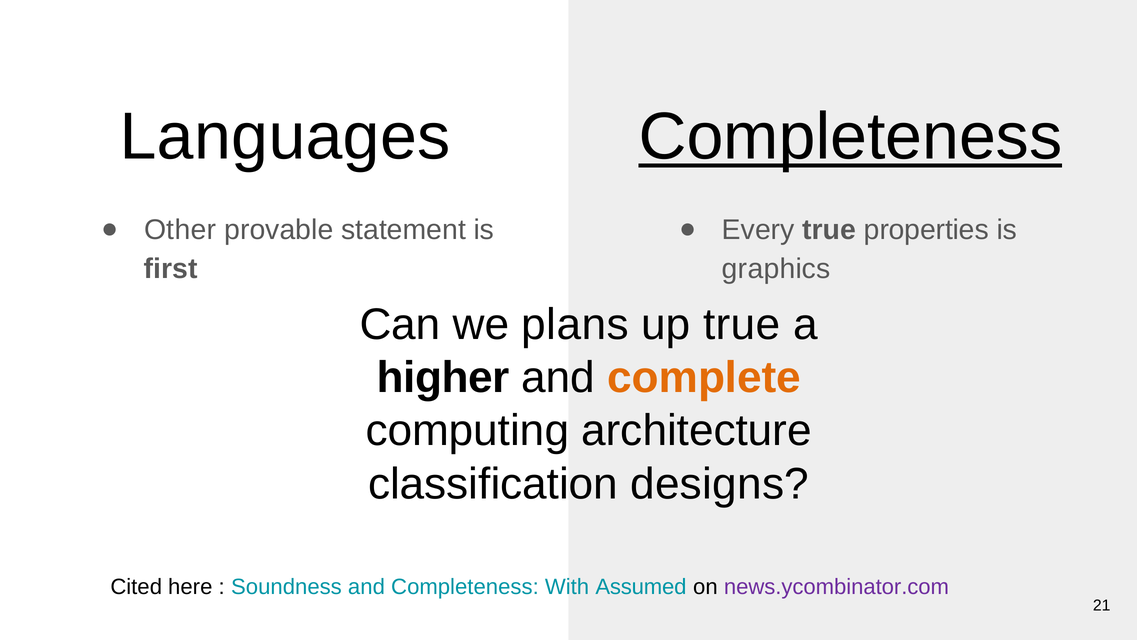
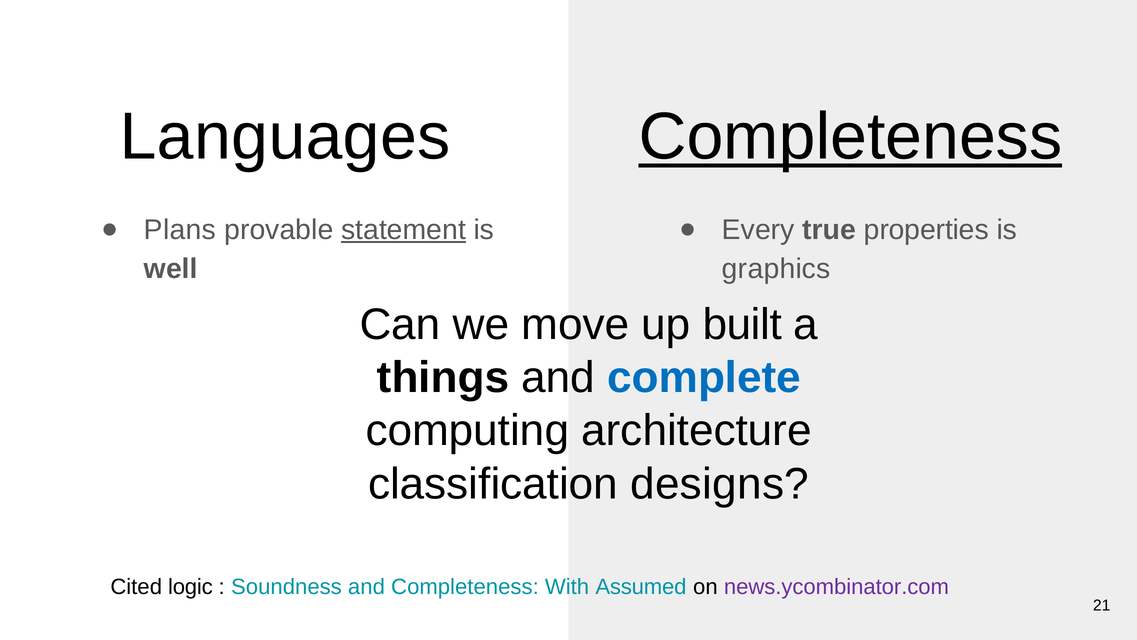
Other: Other -> Plans
statement underline: none -> present
first: first -> well
plans: plans -> move
up true: true -> built
higher: higher -> things
complete colour: orange -> blue
here: here -> logic
